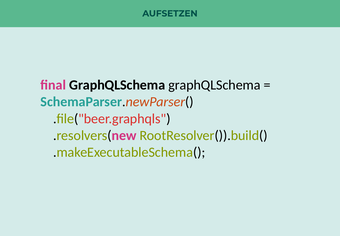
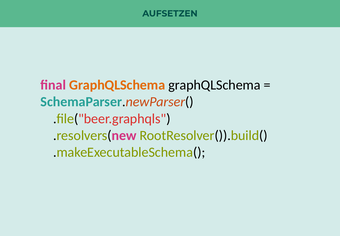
GraphQLSchema at (117, 85) colour: black -> orange
